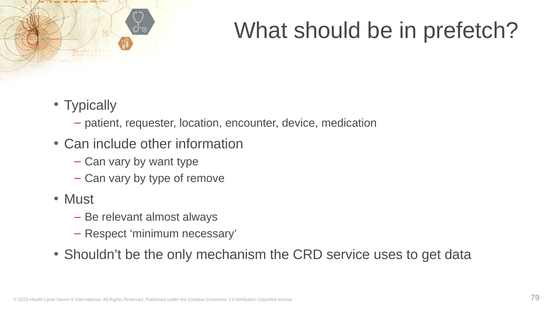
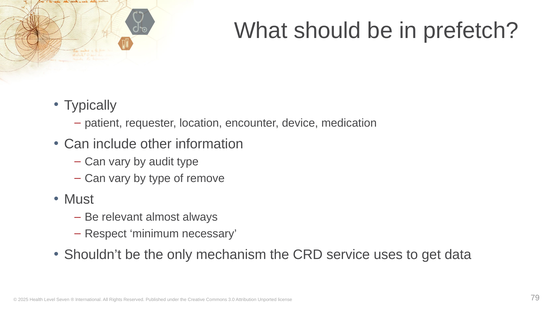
want: want -> audit
